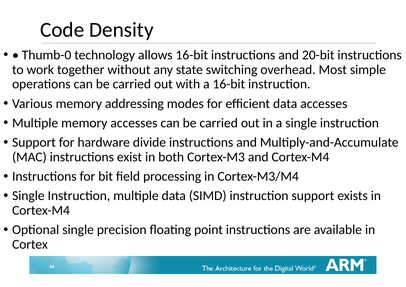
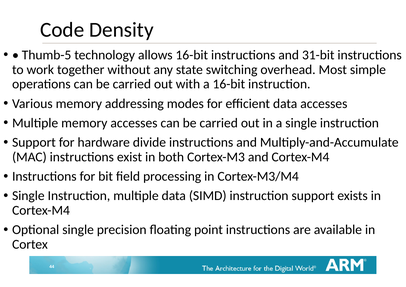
Thumb-0: Thumb-0 -> Thumb-5
20-bit: 20-bit -> 31-bit
